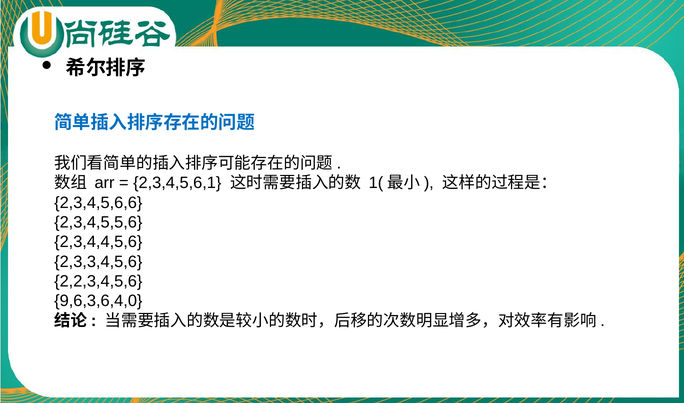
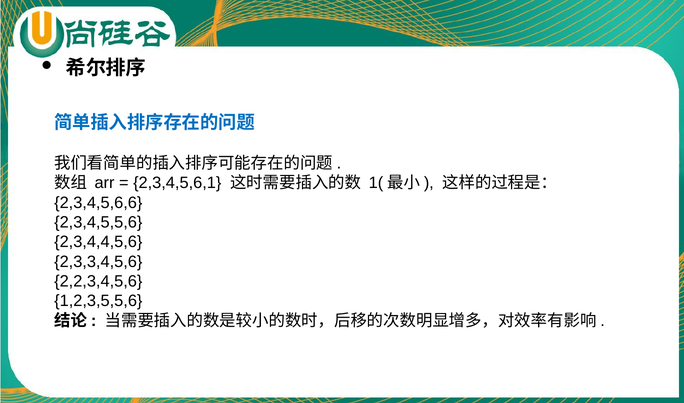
9,6,3,6,4,0: 9,6,3,6,4,0 -> 1,2,3,5,5,6
